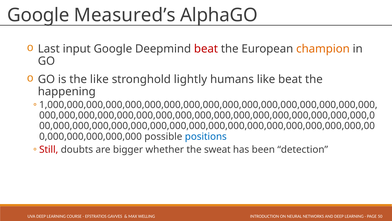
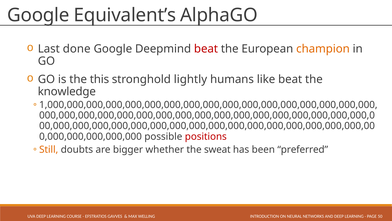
Measured’s: Measured’s -> Equivalent’s
input: input -> done
the like: like -> this
happening: happening -> knowledge
positions colour: blue -> red
Still colour: red -> orange
detection: detection -> preferred
